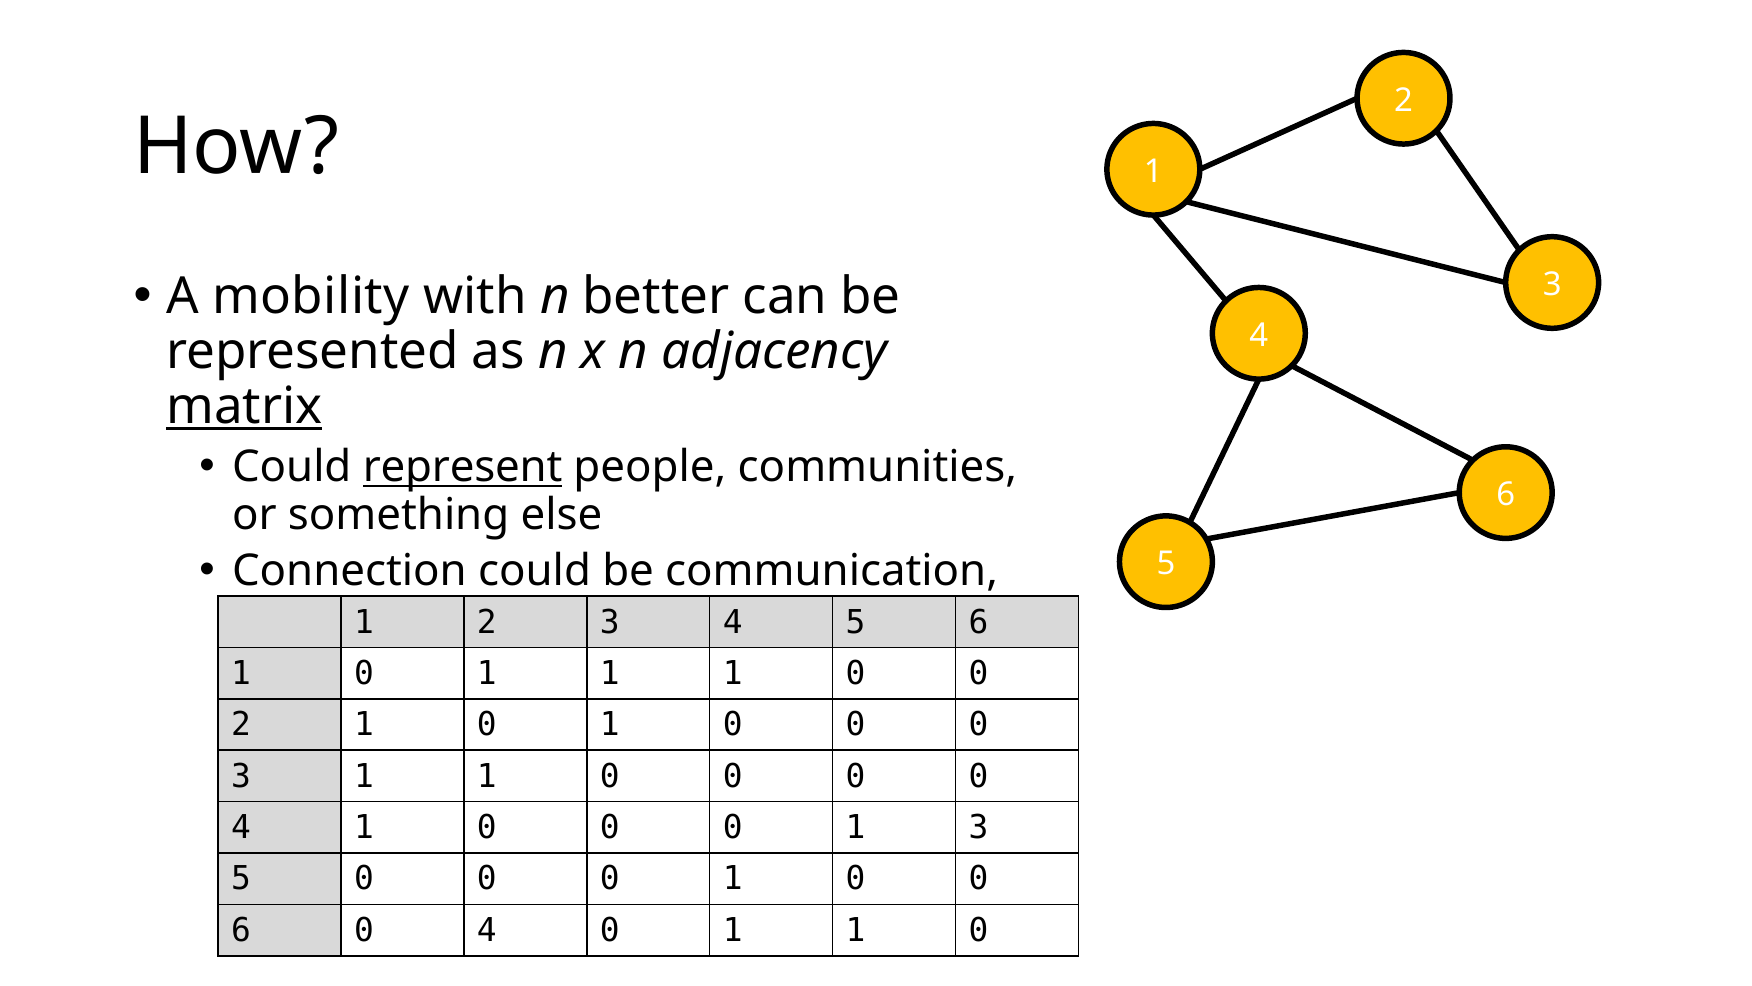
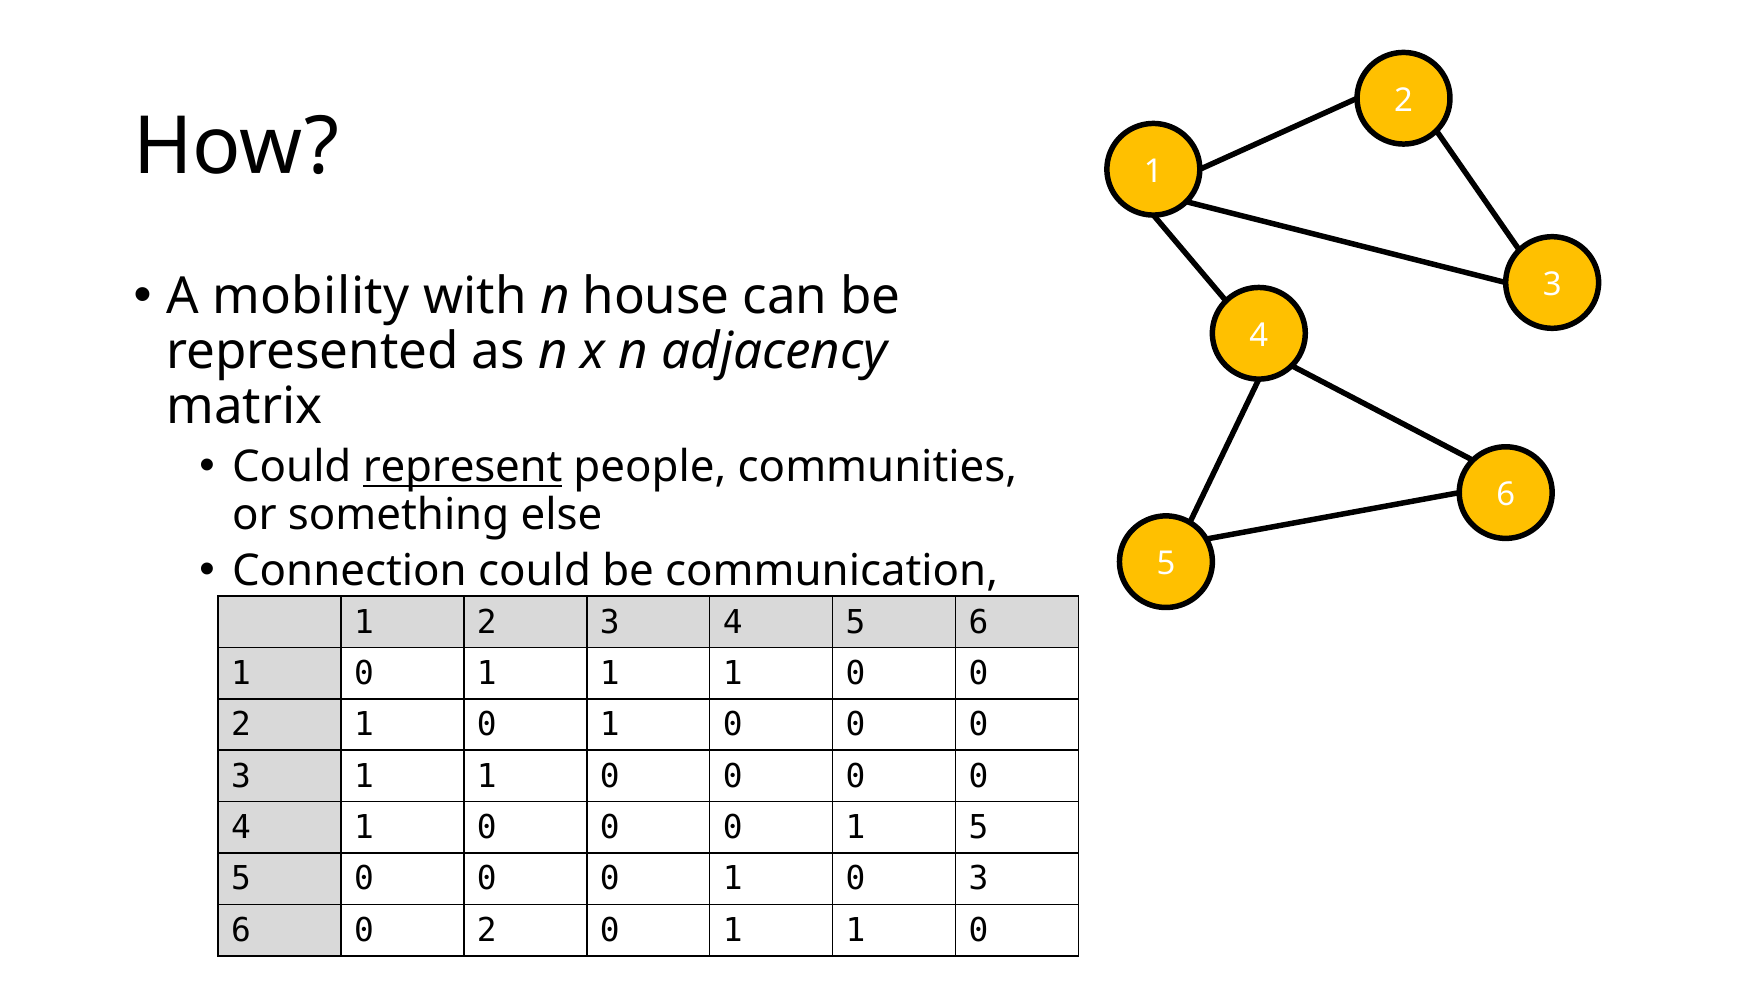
n better: better -> house
matrix underline: present -> none
1 3: 3 -> 5
0 at (979, 879): 0 -> 3
6 0 4: 4 -> 2
